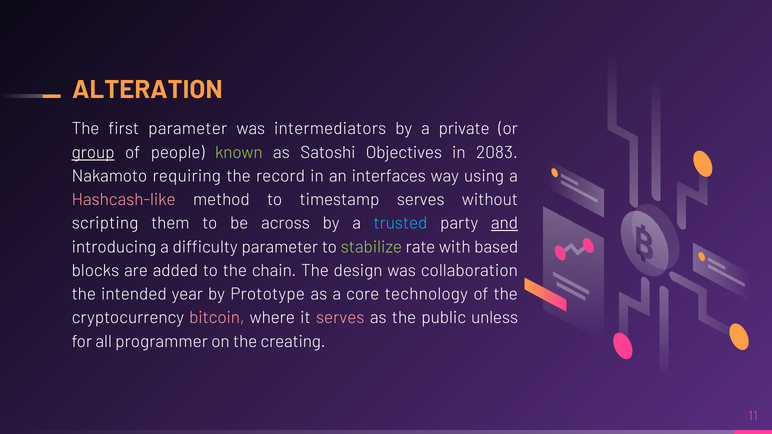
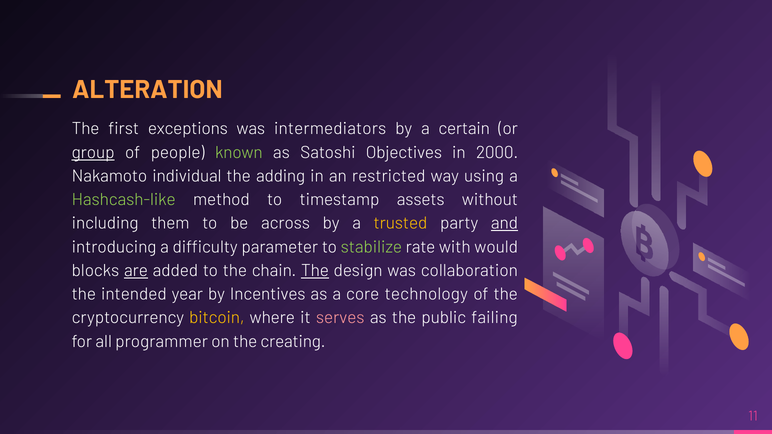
first parameter: parameter -> exceptions
private: private -> certain
2083: 2083 -> 2000
requiring: requiring -> individual
record: record -> adding
interfaces: interfaces -> restricted
Hashcash-like colour: pink -> light green
timestamp serves: serves -> assets
scripting: scripting -> including
trusted colour: light blue -> yellow
based: based -> would
are underline: none -> present
The at (315, 271) underline: none -> present
Prototype: Prototype -> Incentives
bitcoin colour: pink -> yellow
unless: unless -> failing
